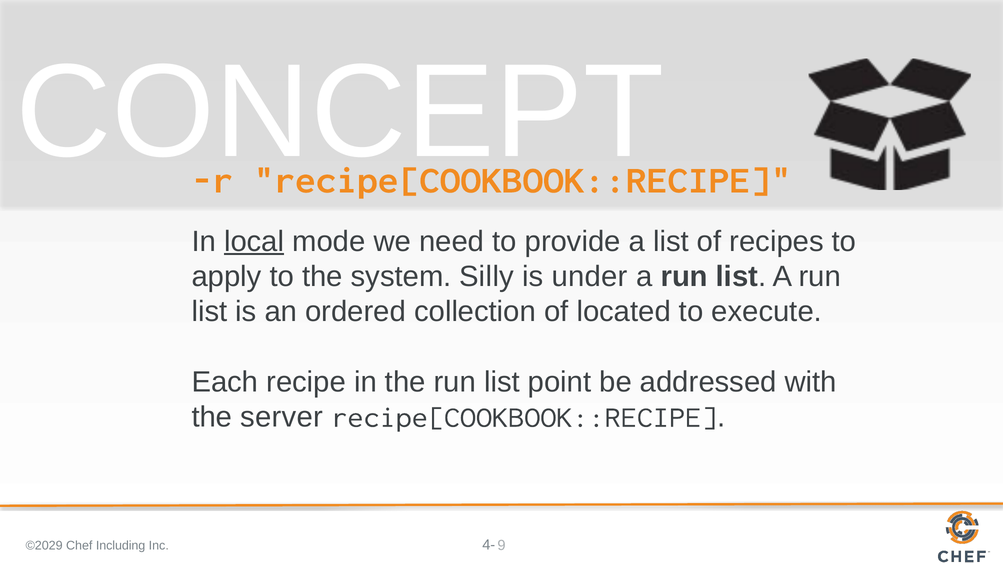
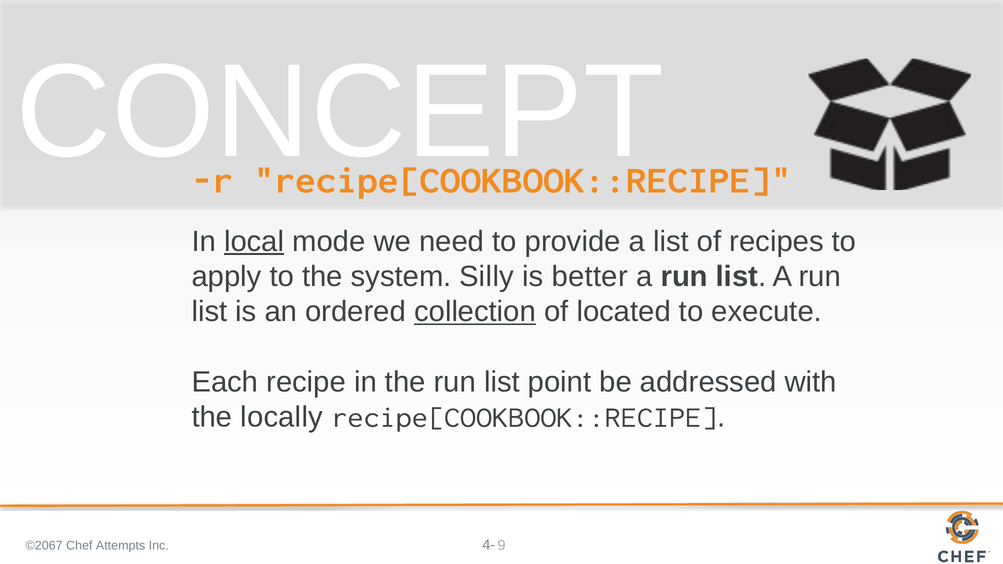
under: under -> better
collection underline: none -> present
server: server -> locally
©2029: ©2029 -> ©2067
Including: Including -> Attempts
